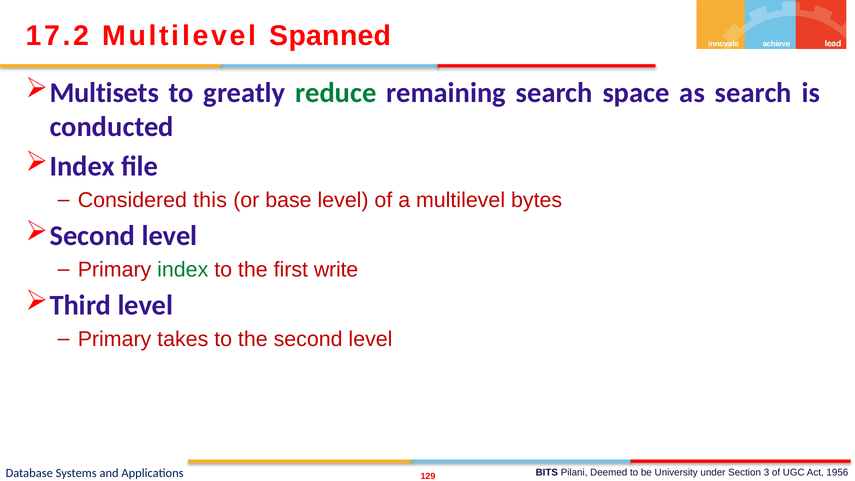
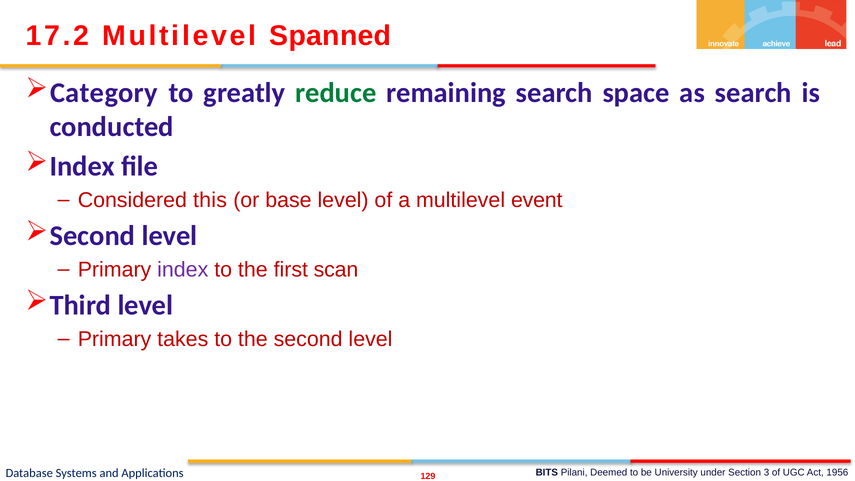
Multisets: Multisets -> Category
bytes: bytes -> event
index at (183, 270) colour: green -> purple
write: write -> scan
